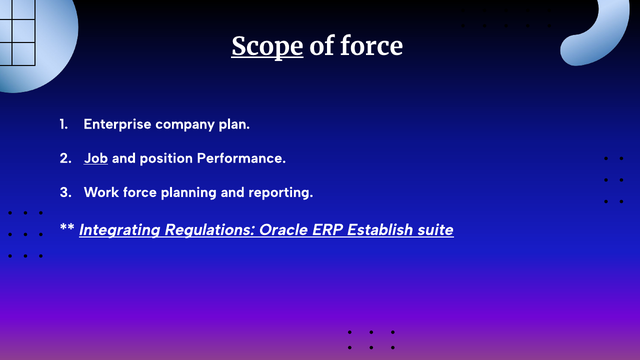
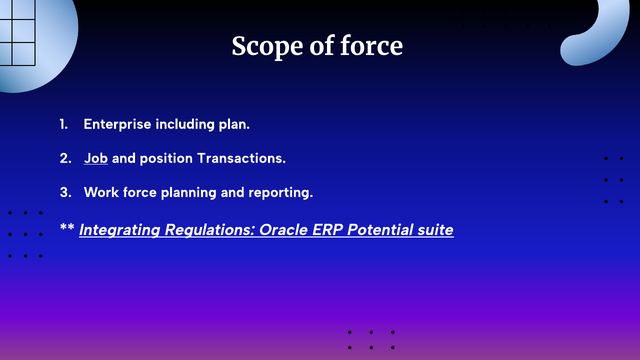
Scope underline: present -> none
company: company -> including
Performance: Performance -> Transactions
Establish: Establish -> Potential
